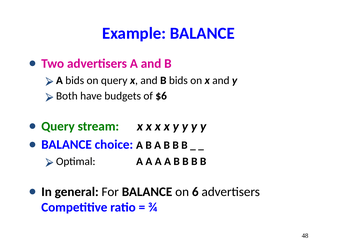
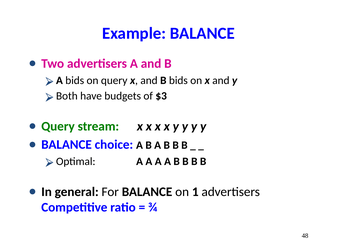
$6: $6 -> $3
6: 6 -> 1
